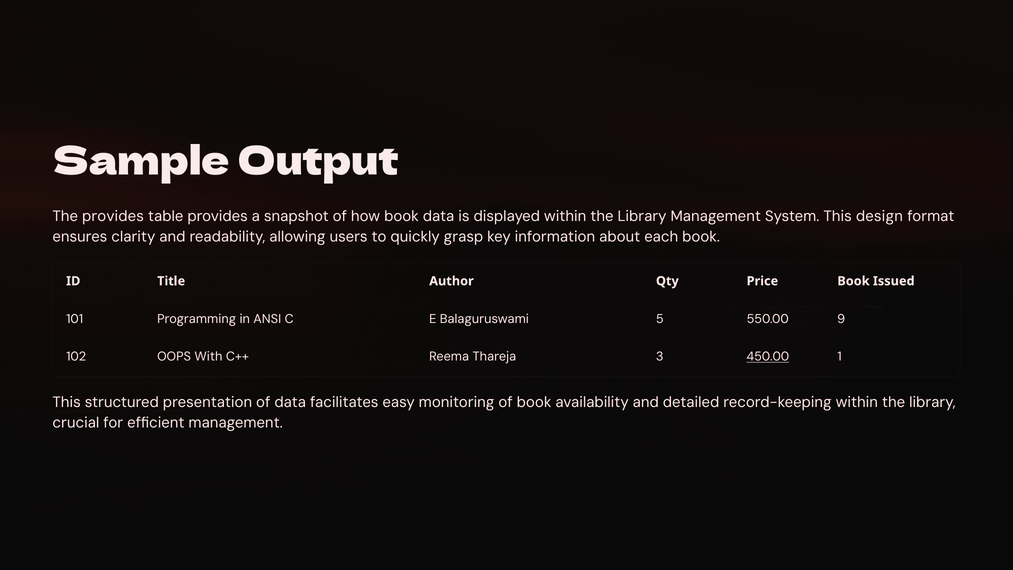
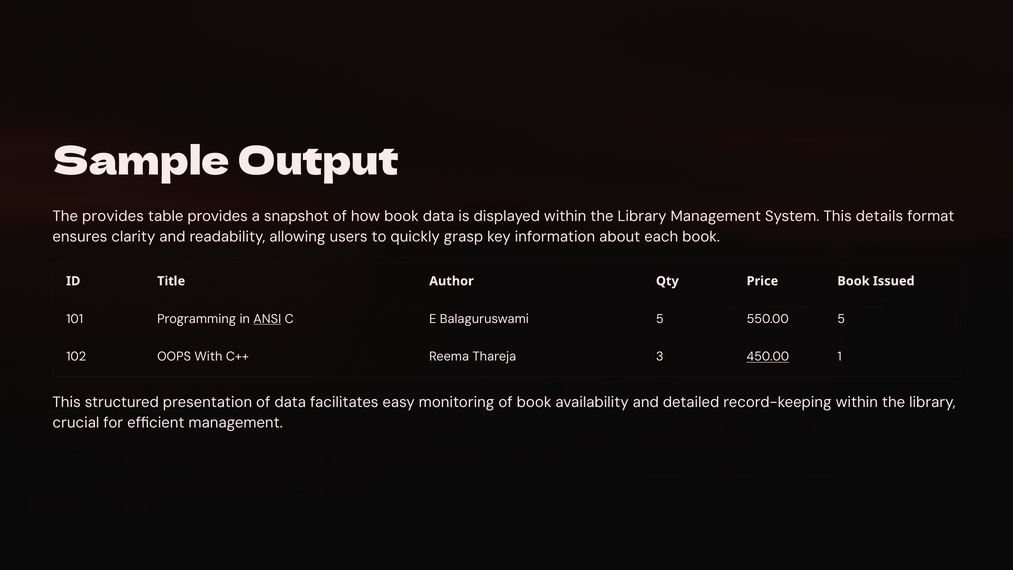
design: design -> details
ANSI underline: none -> present
550.00 9: 9 -> 5
